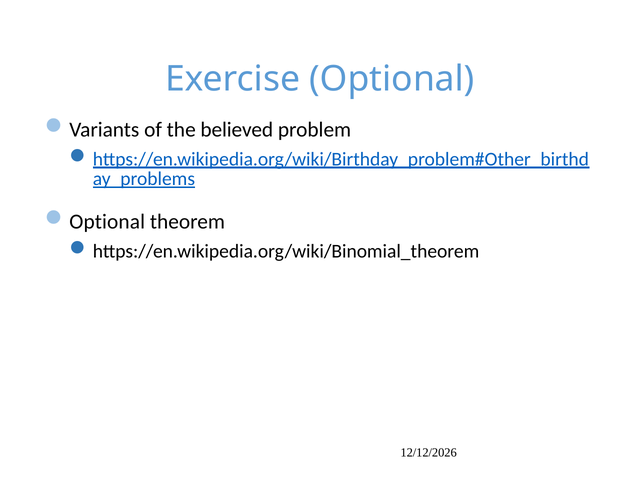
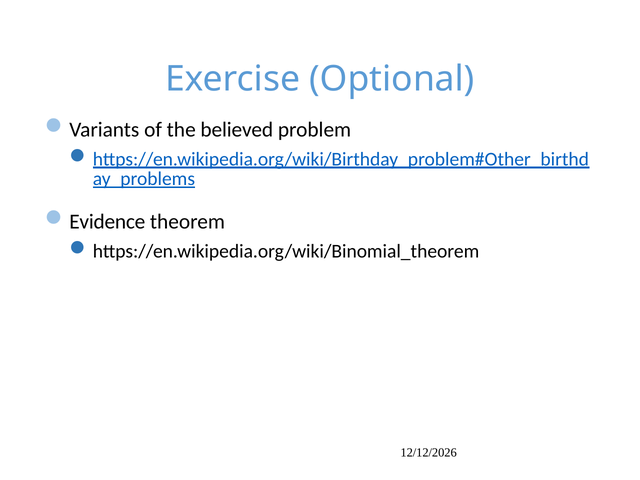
Optional at (107, 222): Optional -> Evidence
